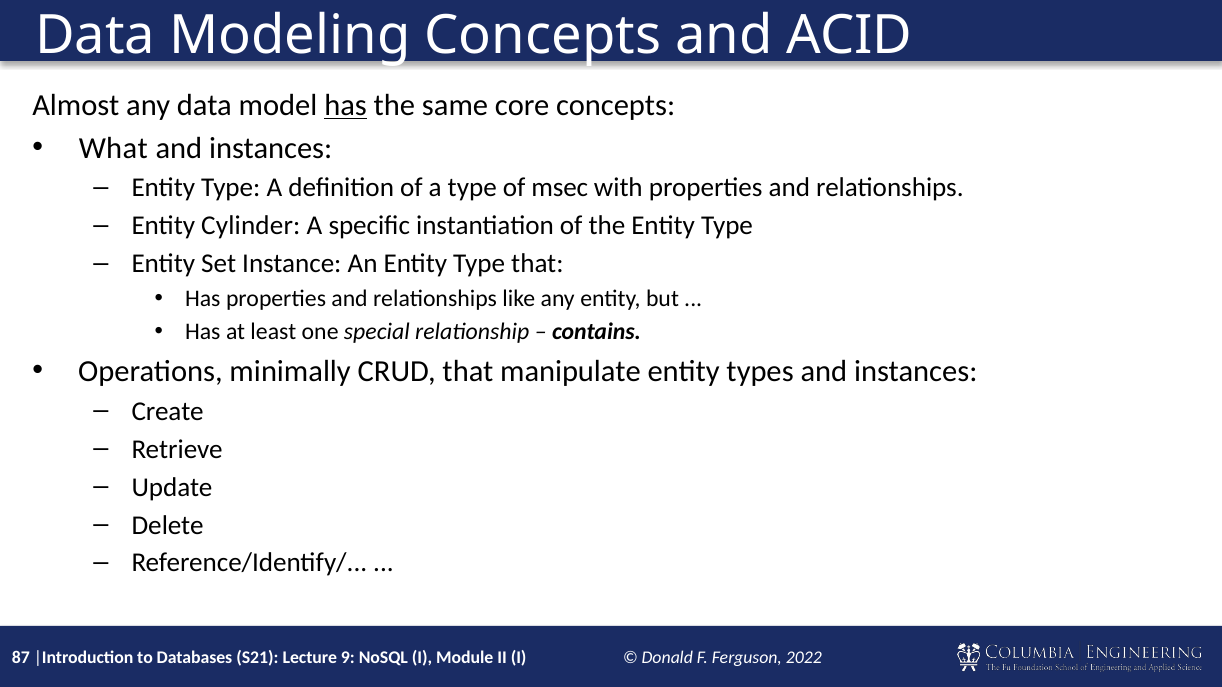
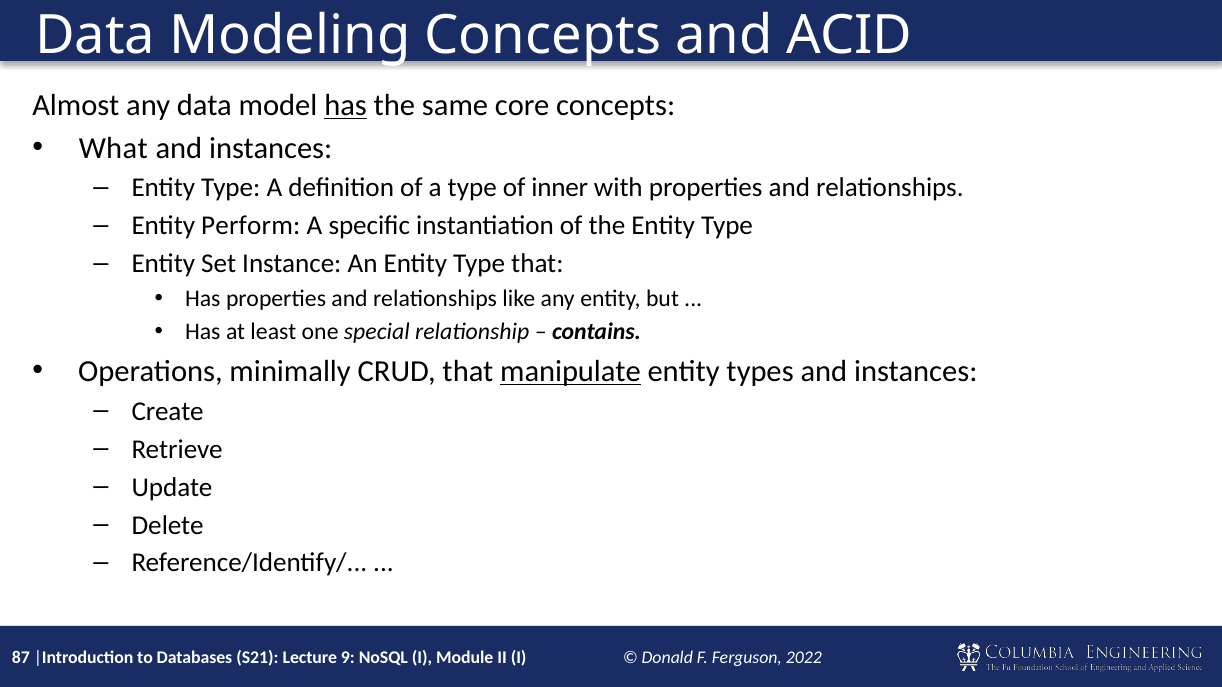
msec: msec -> inner
Cylinder: Cylinder -> Perform
manipulate underline: none -> present
